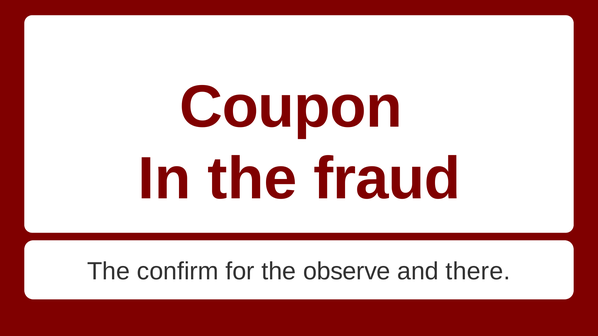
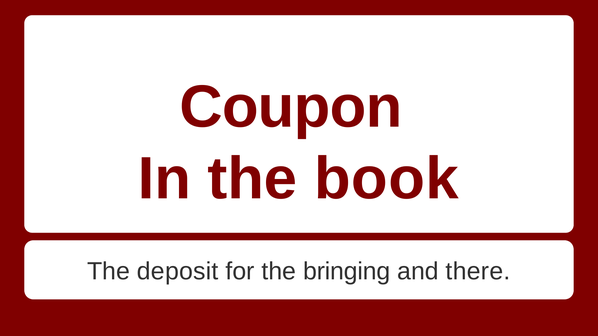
fraud: fraud -> book
confirm: confirm -> deposit
observe: observe -> bringing
